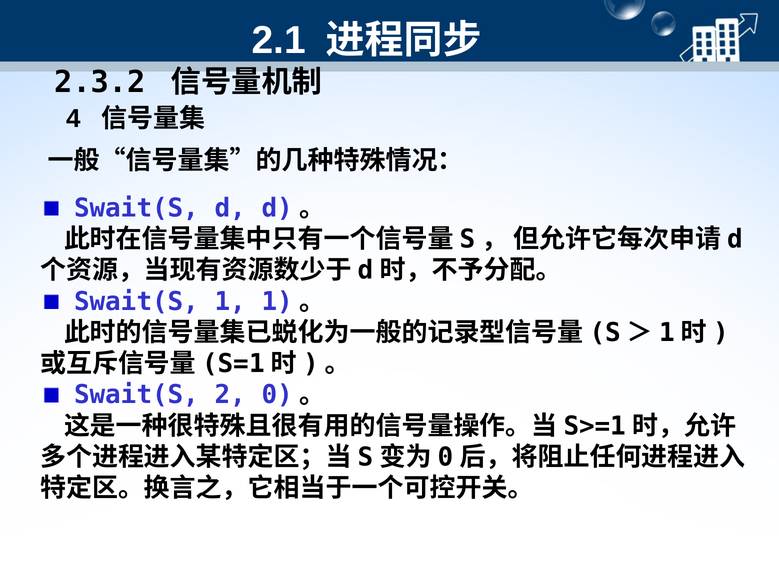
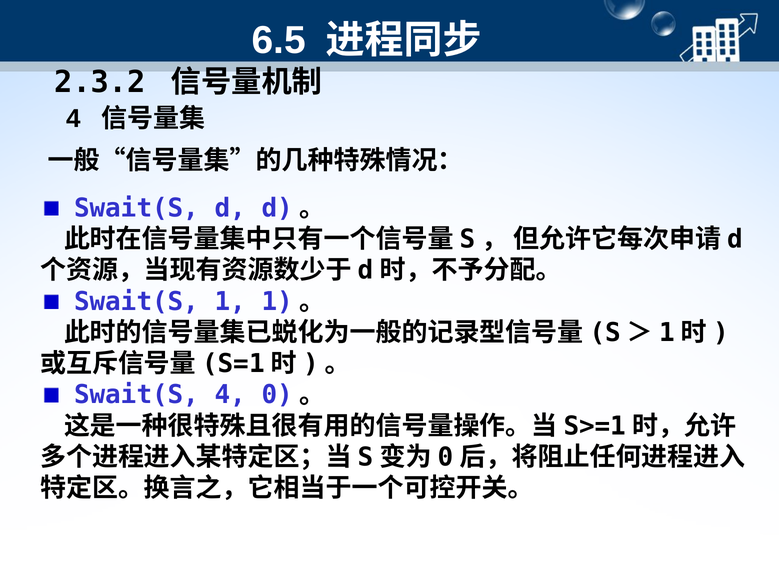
2.1: 2.1 -> 6.5
Swait(S 2: 2 -> 4
